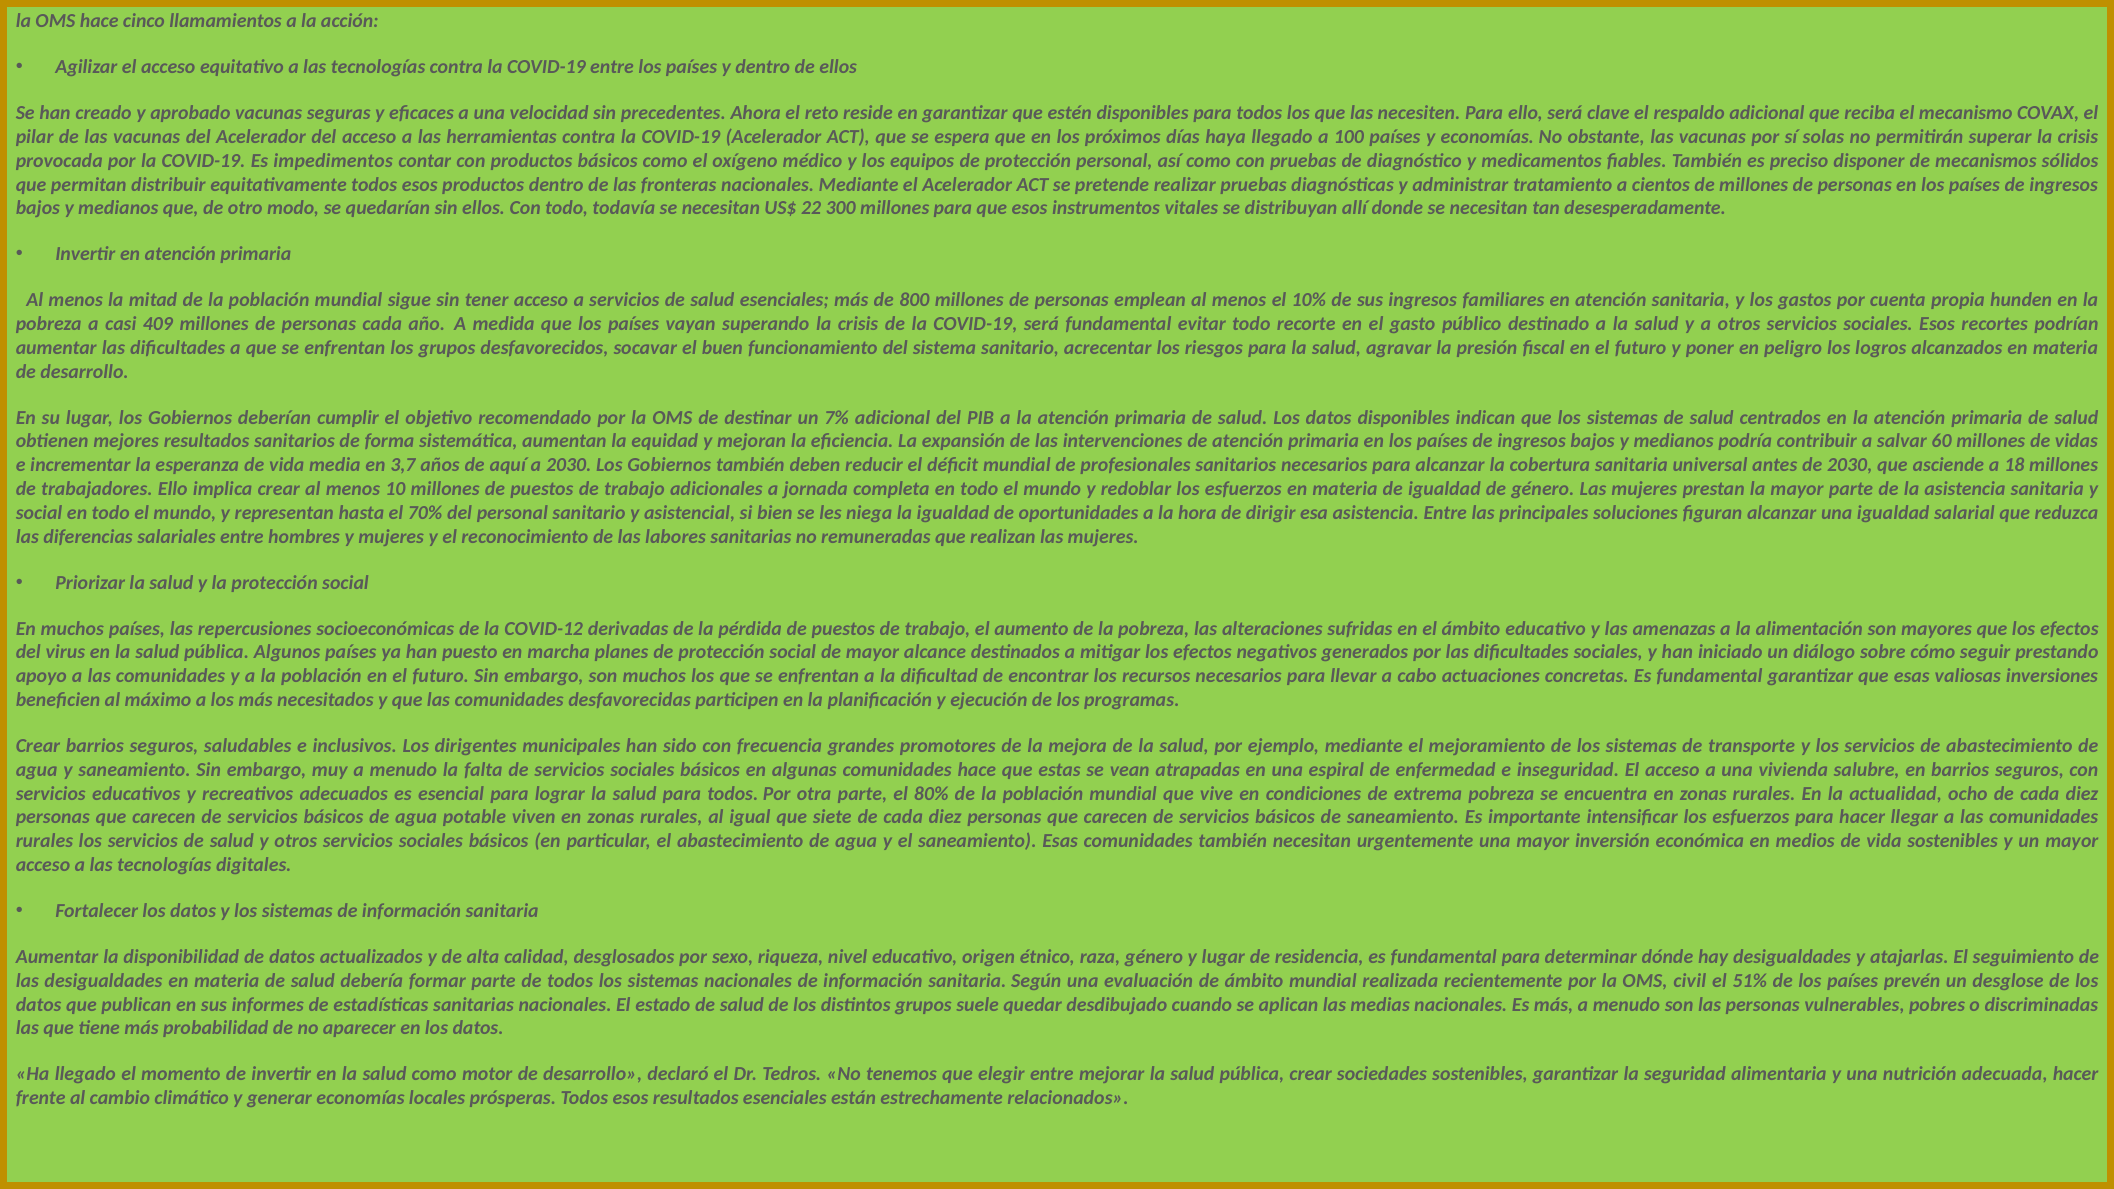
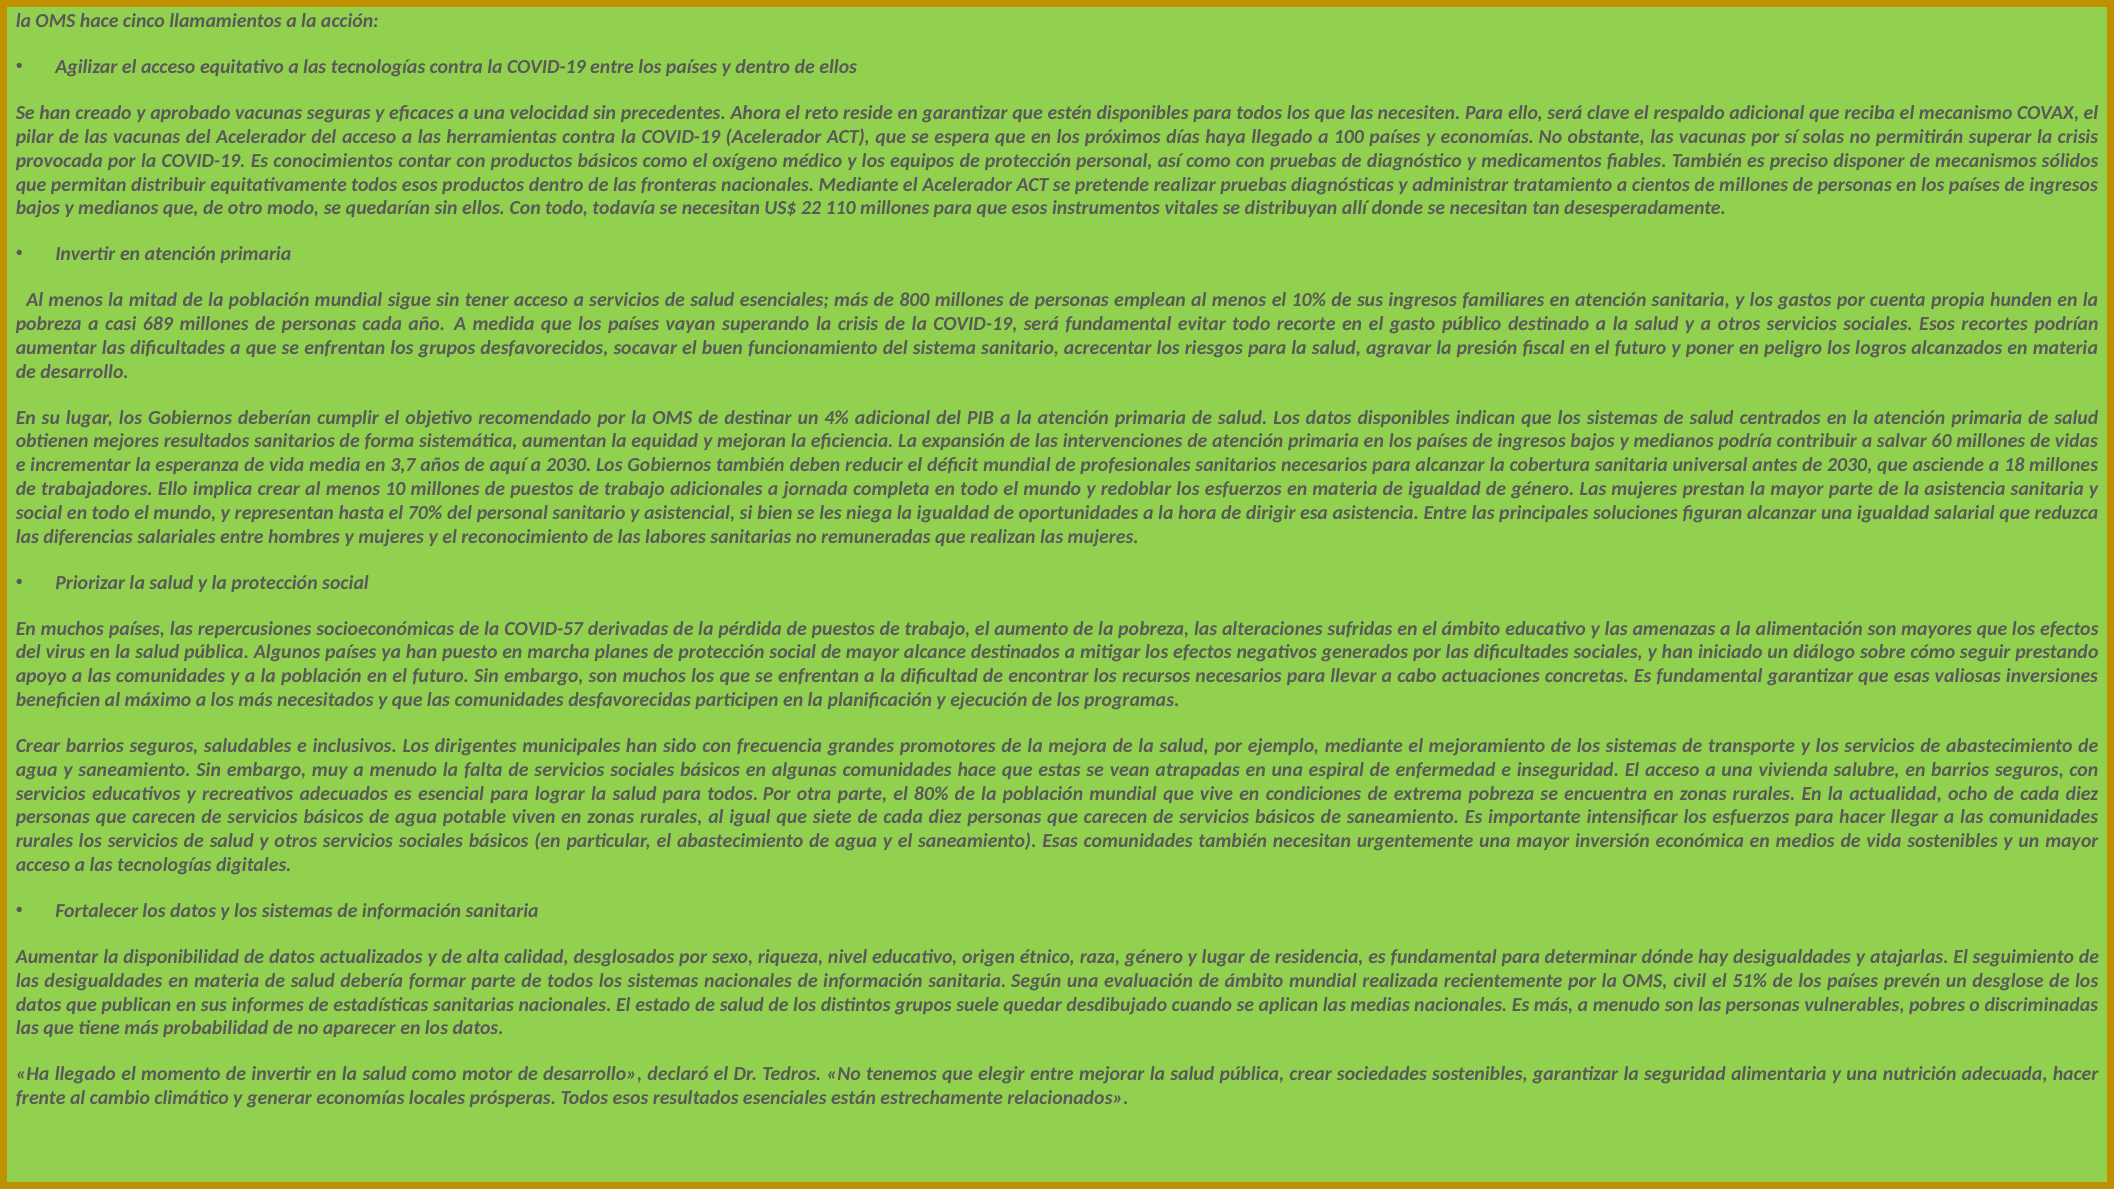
impedimentos: impedimentos -> conocimientos
300: 300 -> 110
409: 409 -> 689
7%: 7% -> 4%
COVID-12: COVID-12 -> COVID-57
